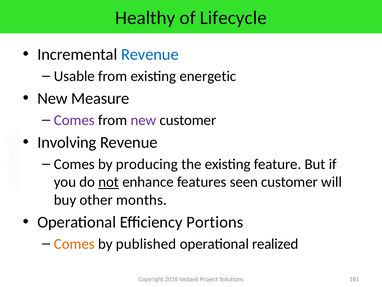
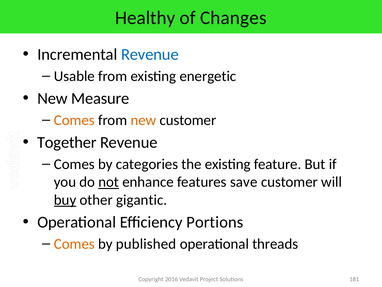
Lifecycle: Lifecycle -> Changes
Comes at (74, 120) colour: purple -> orange
new at (143, 120) colour: purple -> orange
Involving: Involving -> Together
producing: producing -> categories
seen: seen -> save
buy underline: none -> present
months: months -> gigantic
realized: realized -> threads
